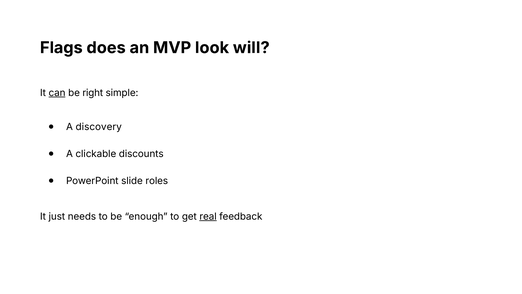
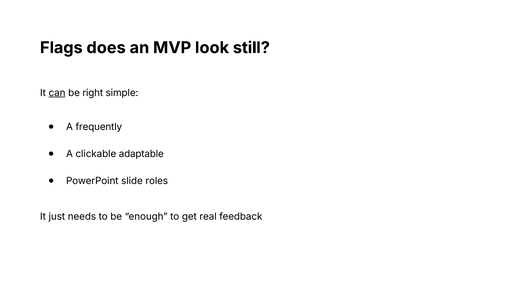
will: will -> still
discovery: discovery -> frequently
discounts: discounts -> adaptable
real underline: present -> none
